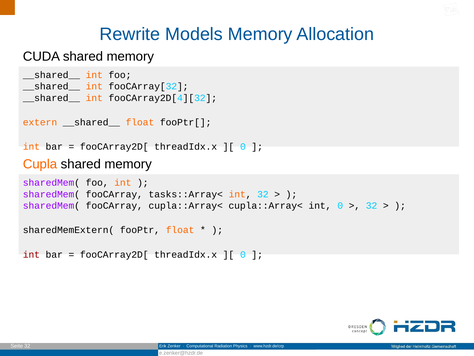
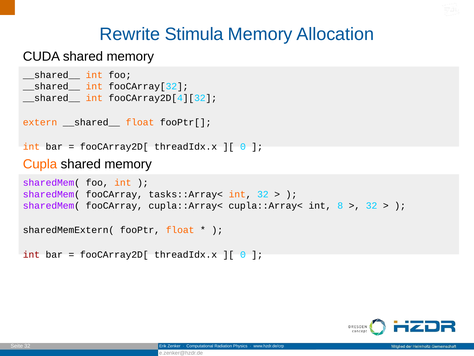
Models: Models -> Stimula
int 0: 0 -> 8
